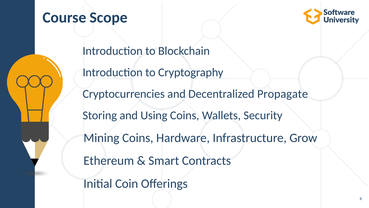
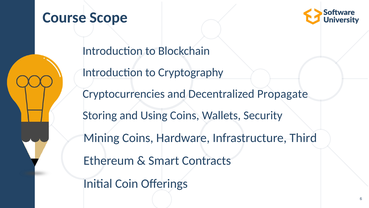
Grow: Grow -> Third
